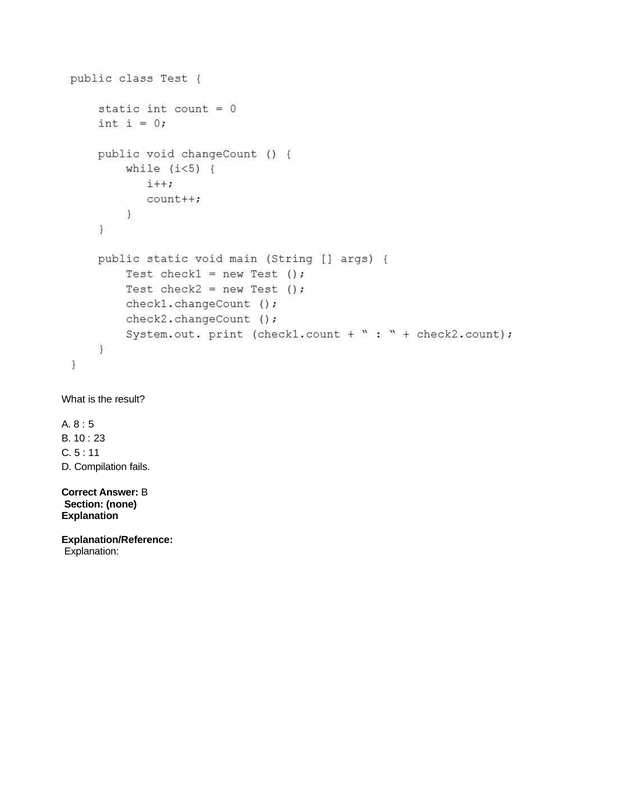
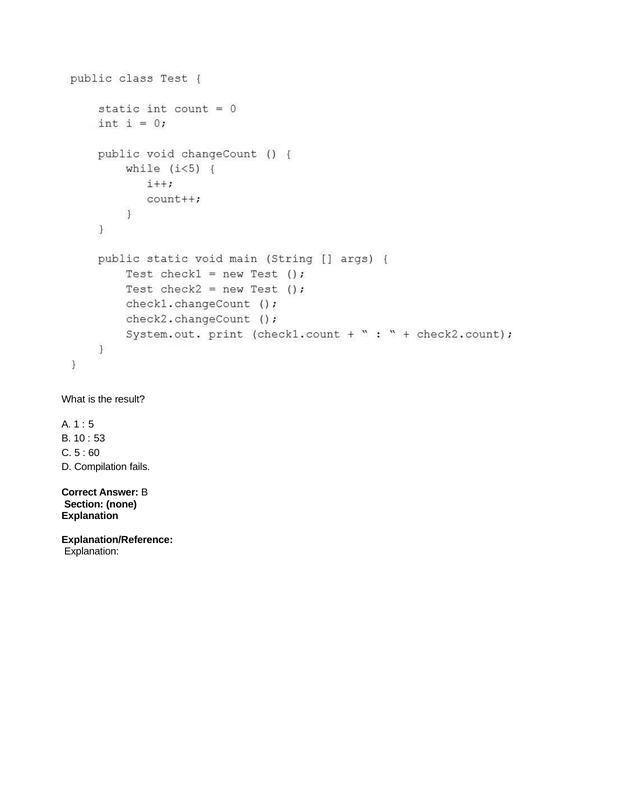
8: 8 -> 1
23: 23 -> 53
11: 11 -> 60
